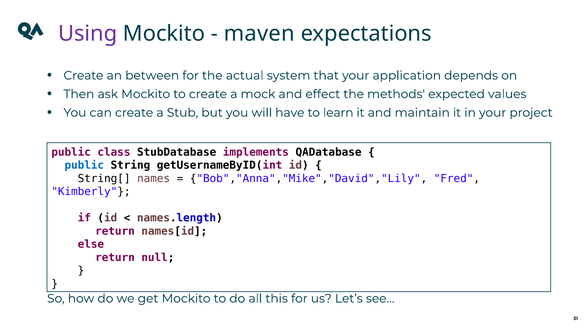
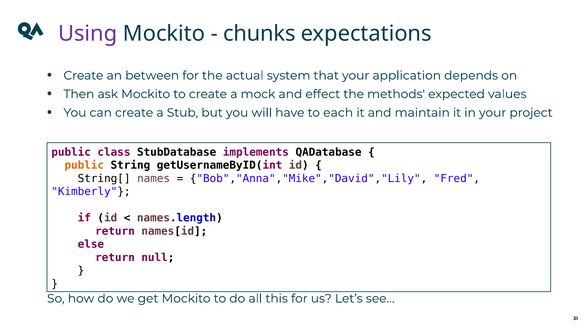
maven: maven -> chunks
learn: learn -> each
public at (84, 165) colour: blue -> orange
